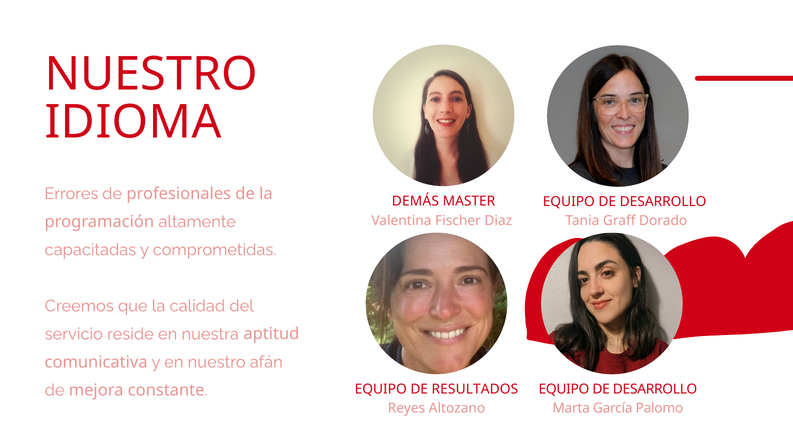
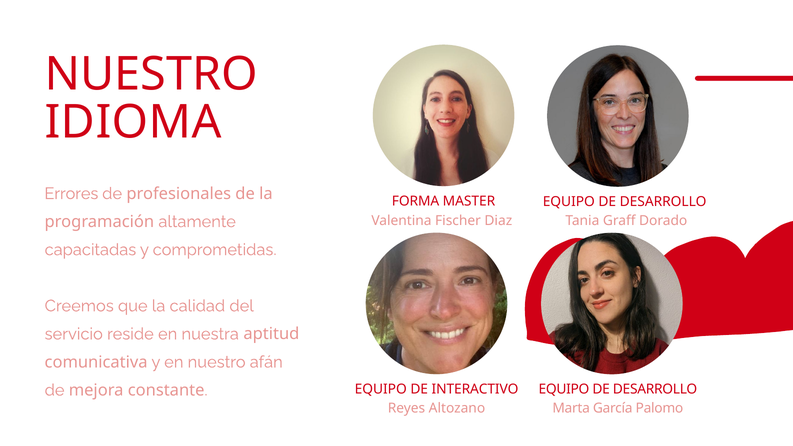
DEMÁS: DEMÁS -> FORMA
RESULTADOS: RESULTADOS -> INTERACTIVO
